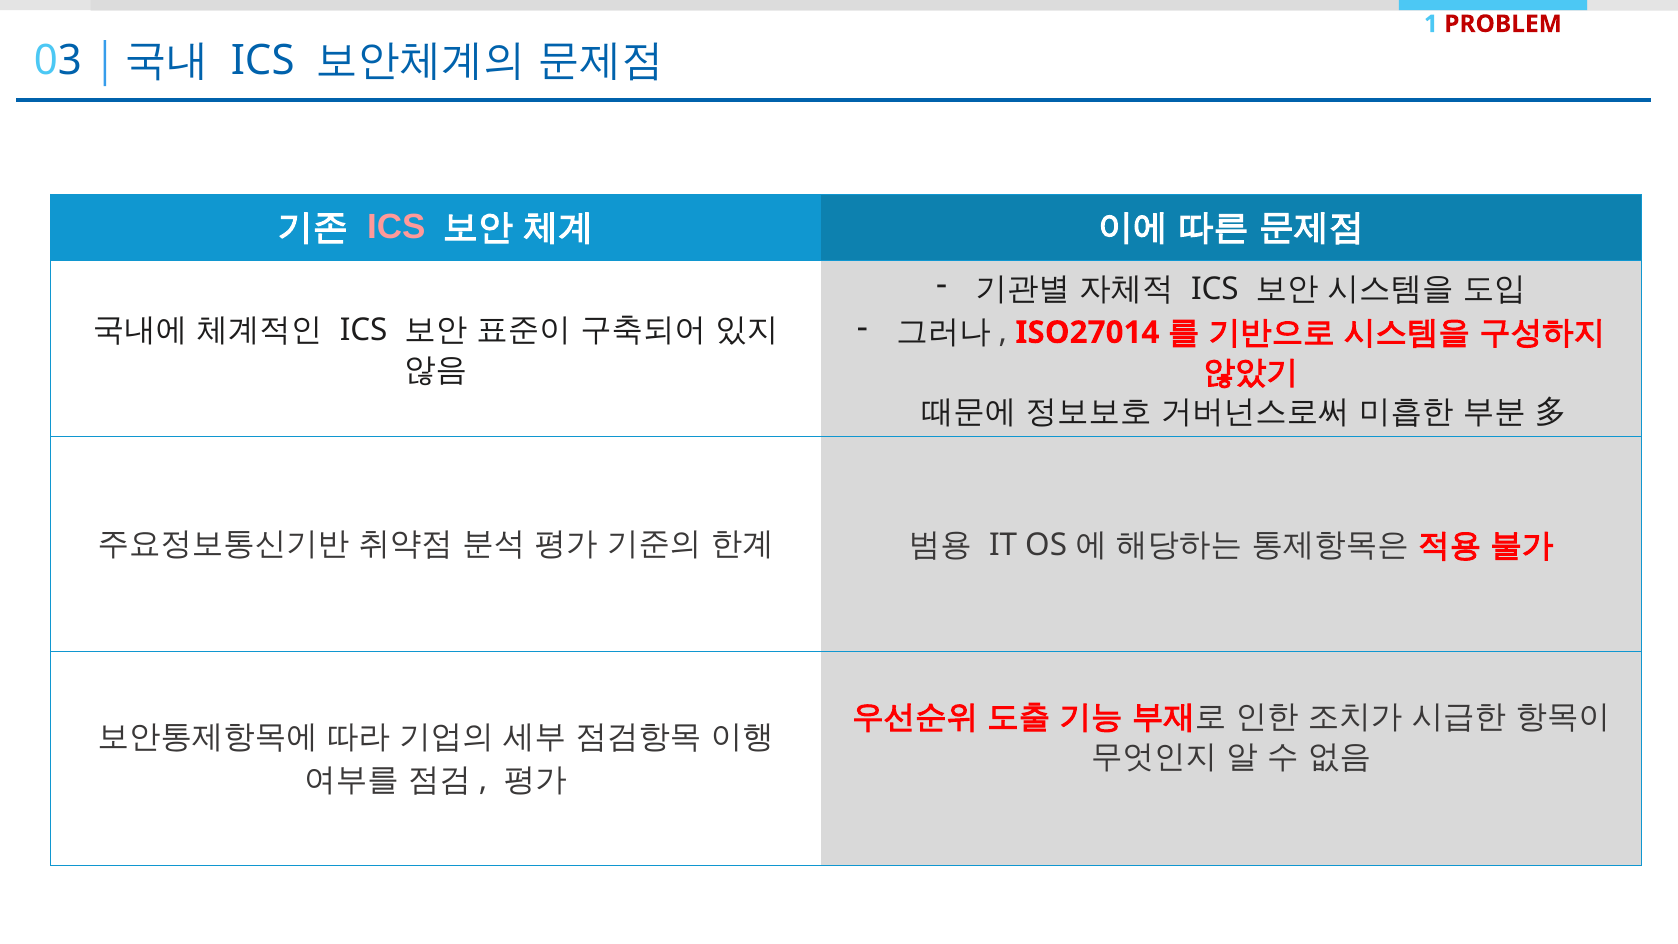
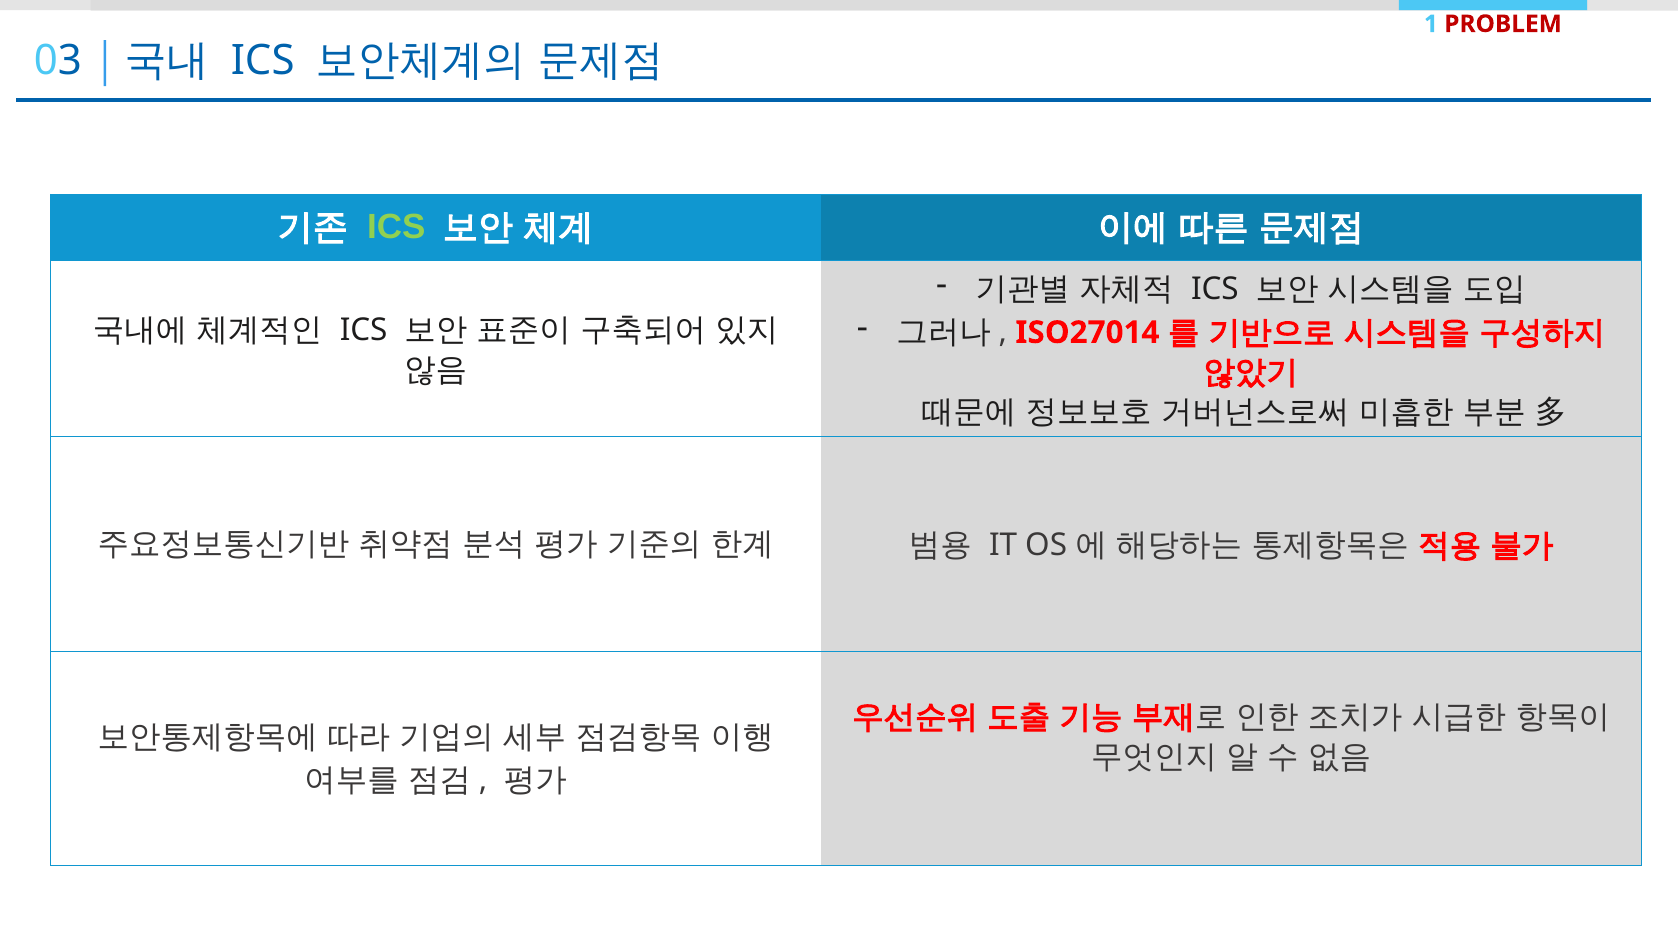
ICS at (396, 227) colour: pink -> light green
